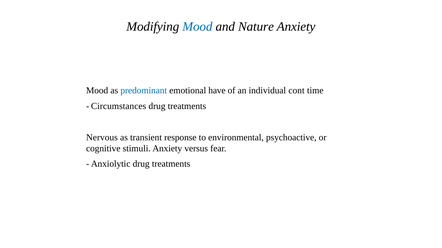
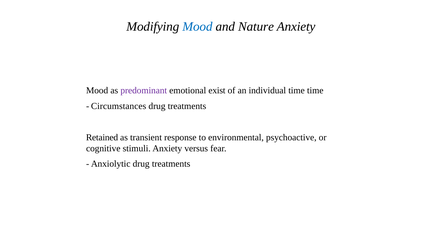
predominant colour: blue -> purple
have: have -> exist
individual cont: cont -> time
Nervous: Nervous -> Retained
